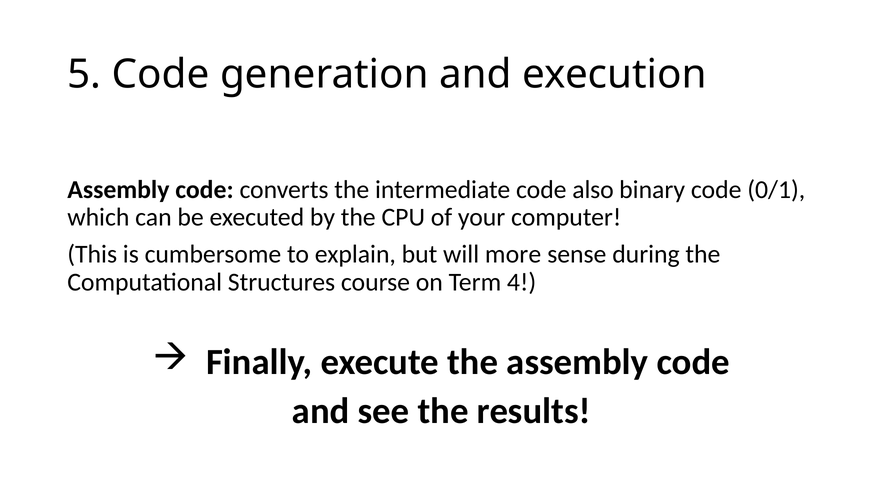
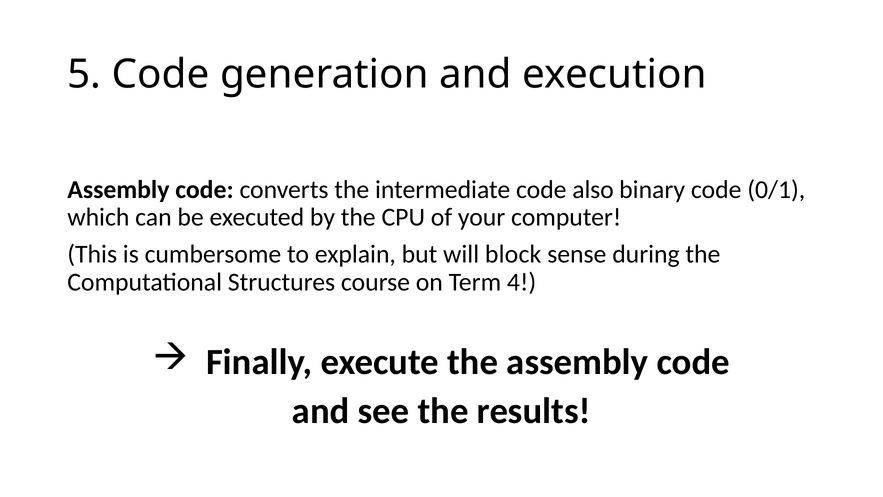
more: more -> block
